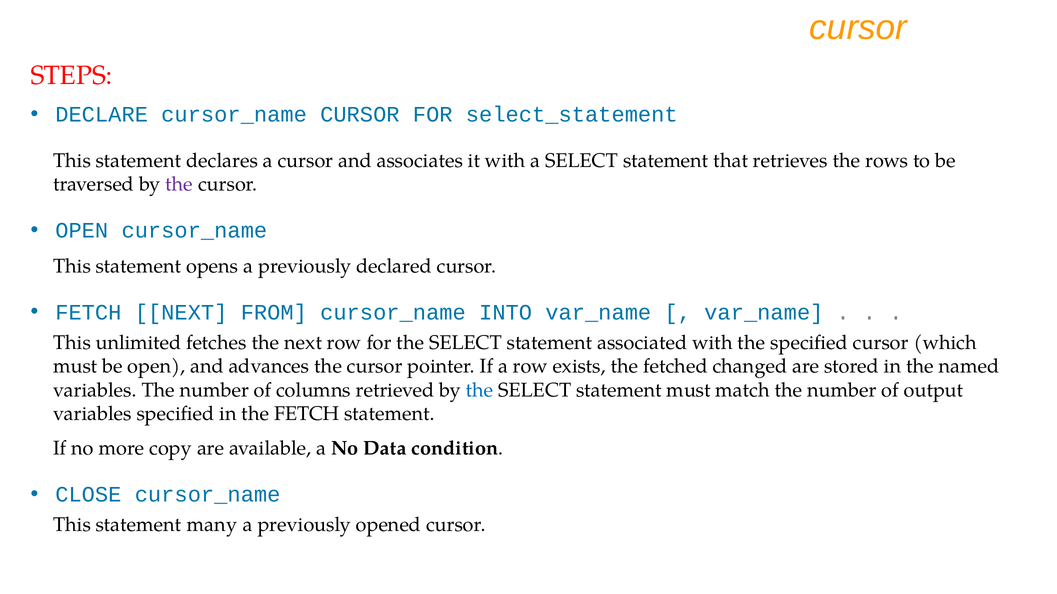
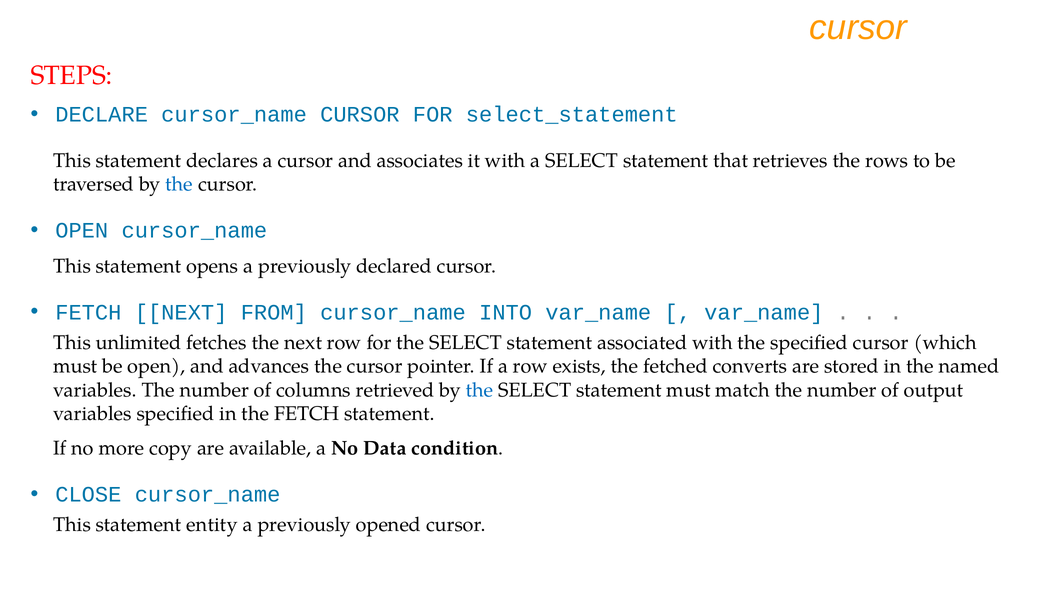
the at (179, 185) colour: purple -> blue
changed: changed -> converts
many: many -> entity
